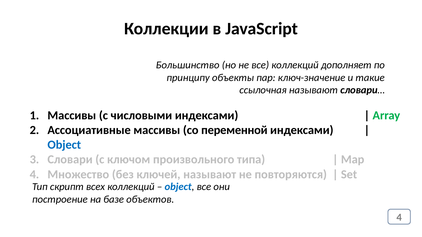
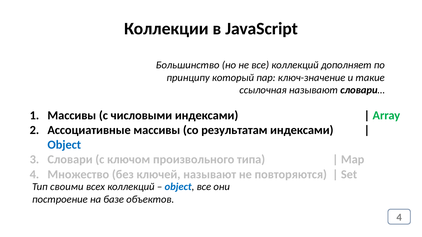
объекты: объекты -> который
переменной: переменной -> результатам
скрипт: скрипт -> своими
